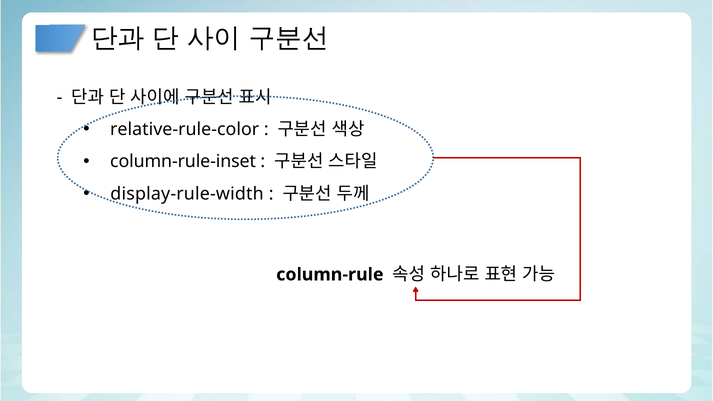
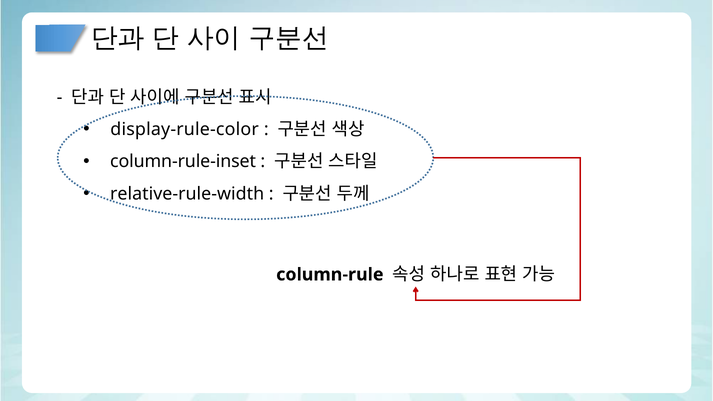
relative-rule-color: relative-rule-color -> display-rule-color
display-rule-width: display-rule-width -> relative-rule-width
